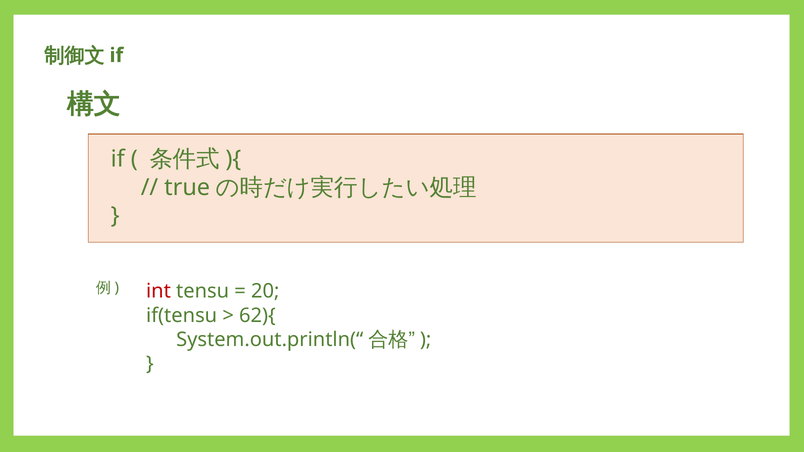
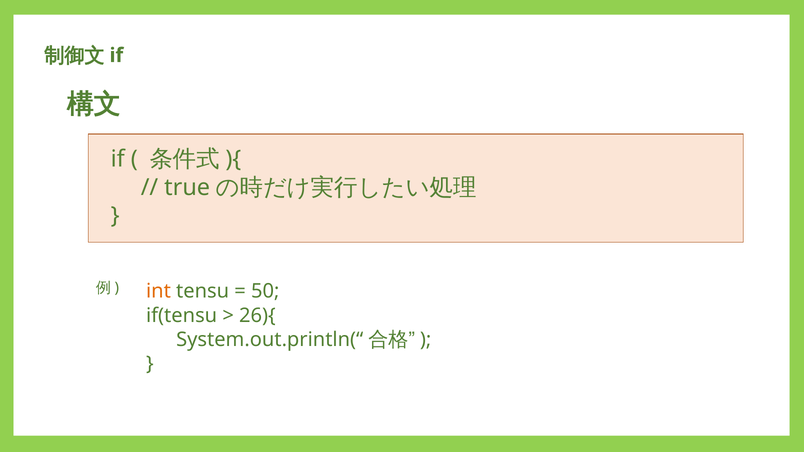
int colour: red -> orange
20: 20 -> 50
62){: 62){ -> 26){
